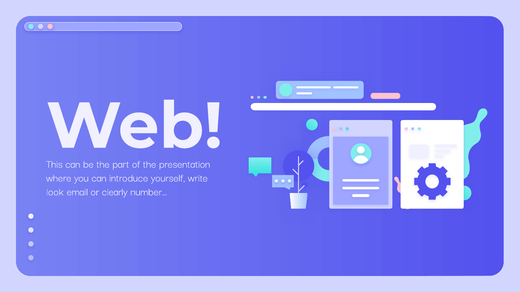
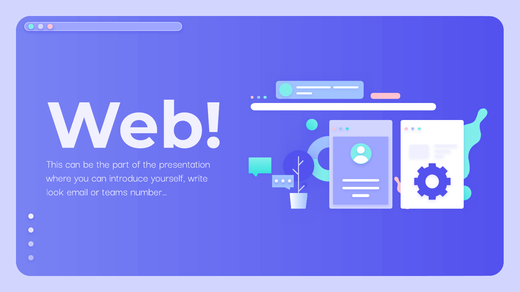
clearly: clearly -> teams
